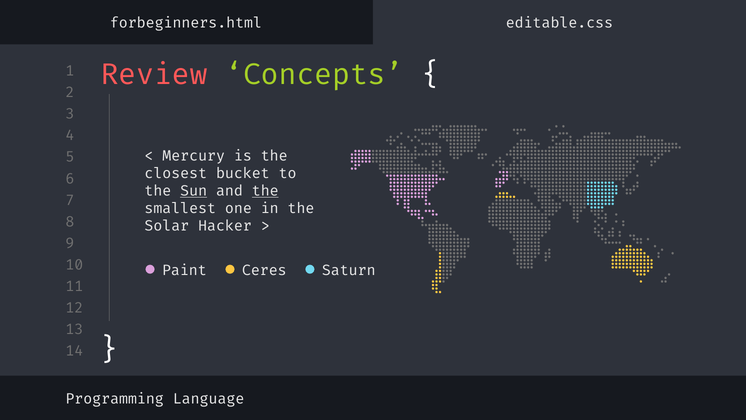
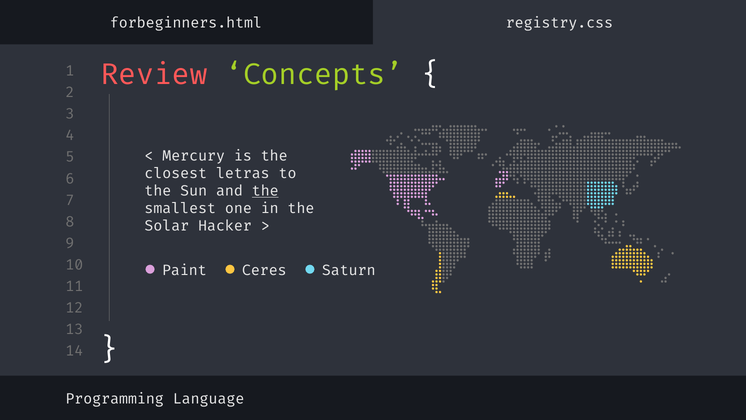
editable.css: editable.css -> registry.css
bucket: bucket -> letras
Sun underline: present -> none
